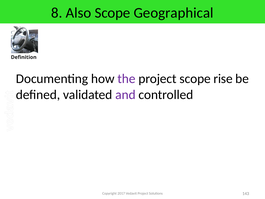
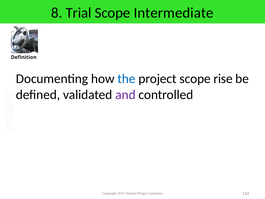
Also: Also -> Trial
Geographical: Geographical -> Intermediate
the colour: purple -> blue
